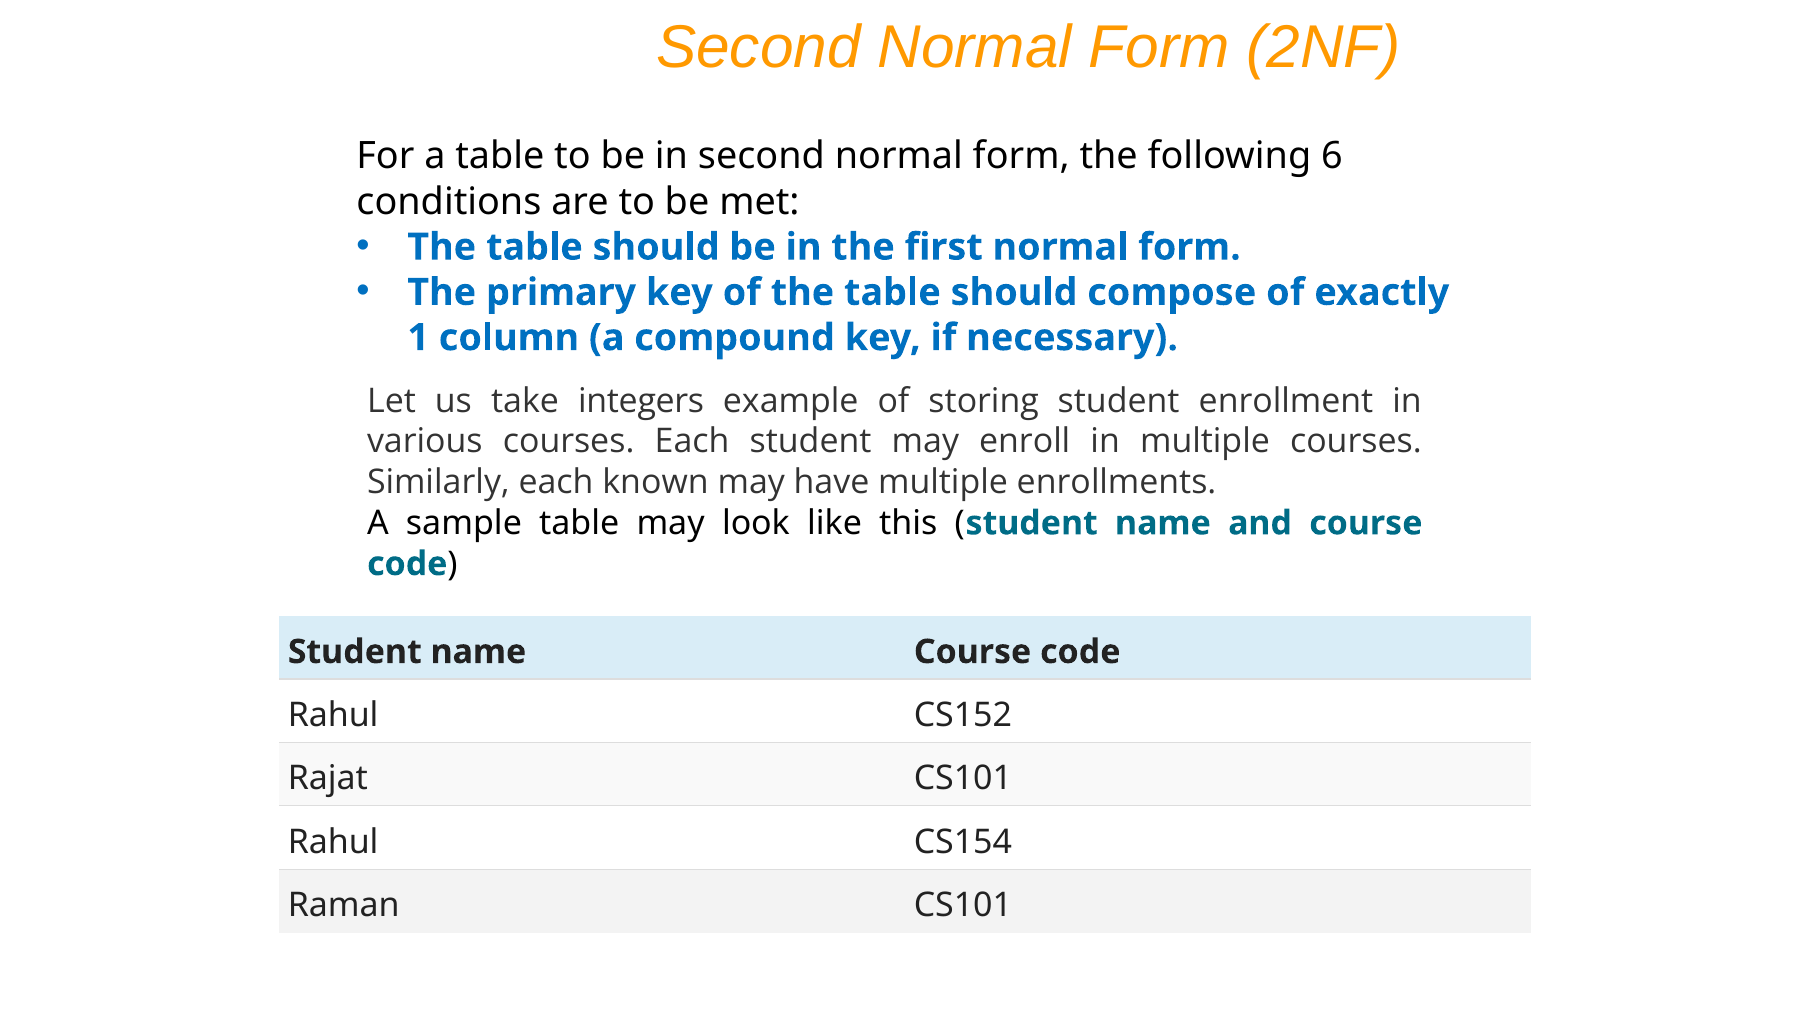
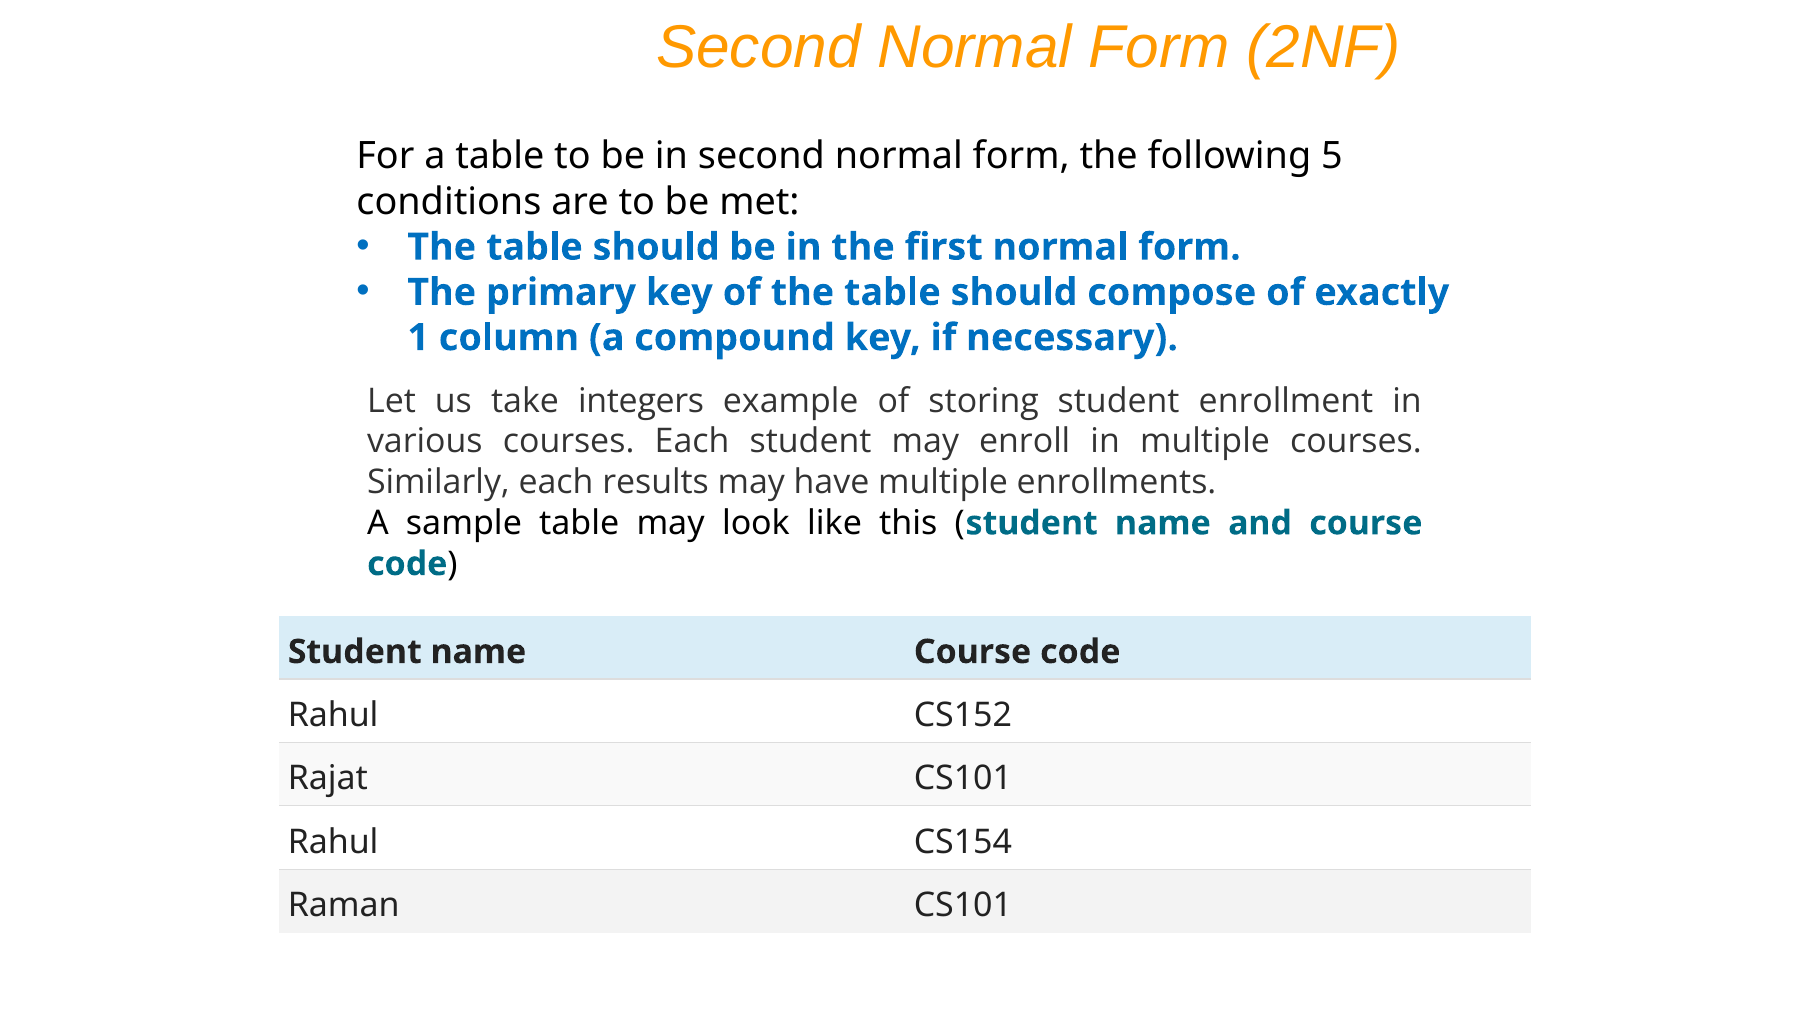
6: 6 -> 5
known: known -> results
